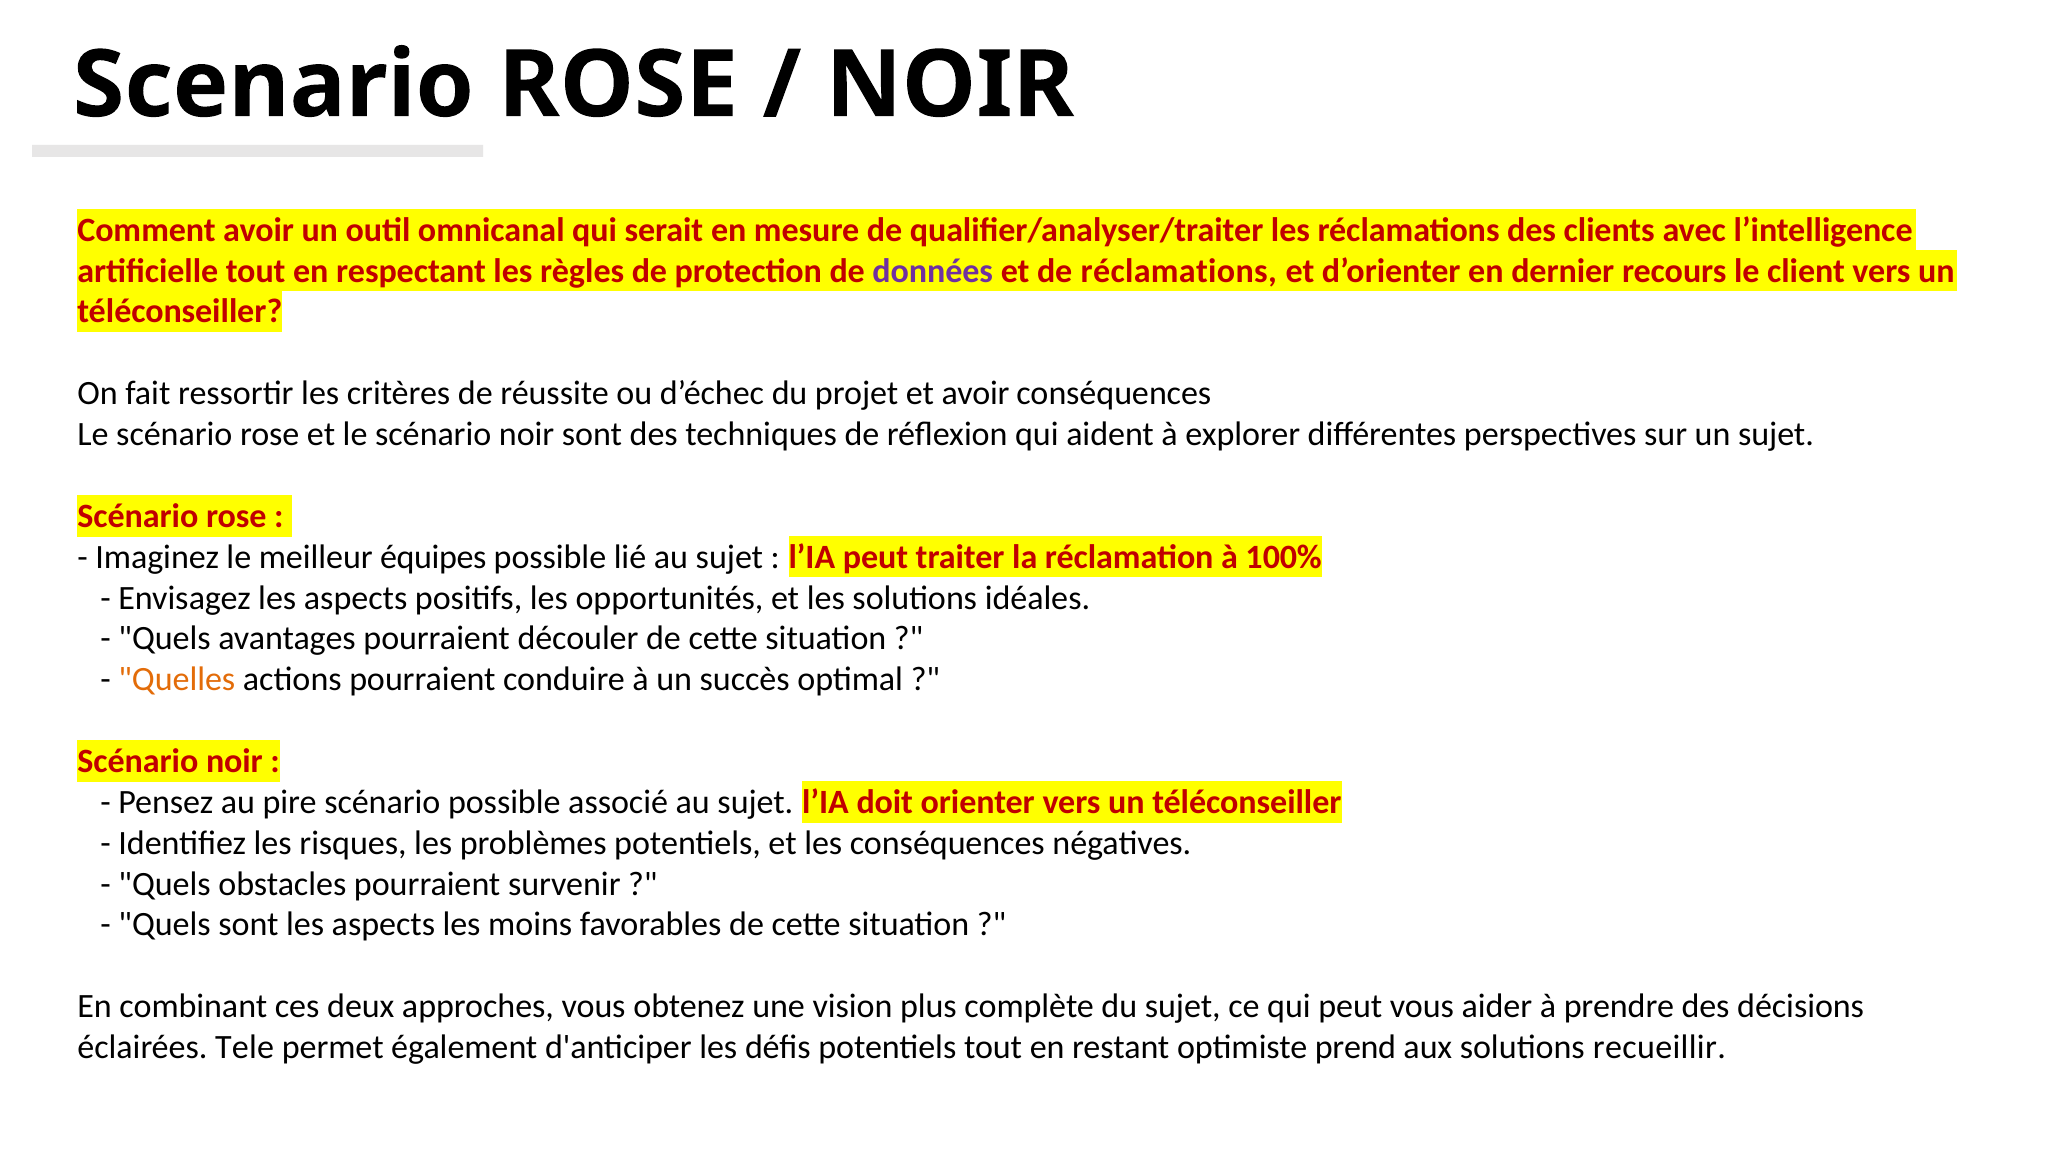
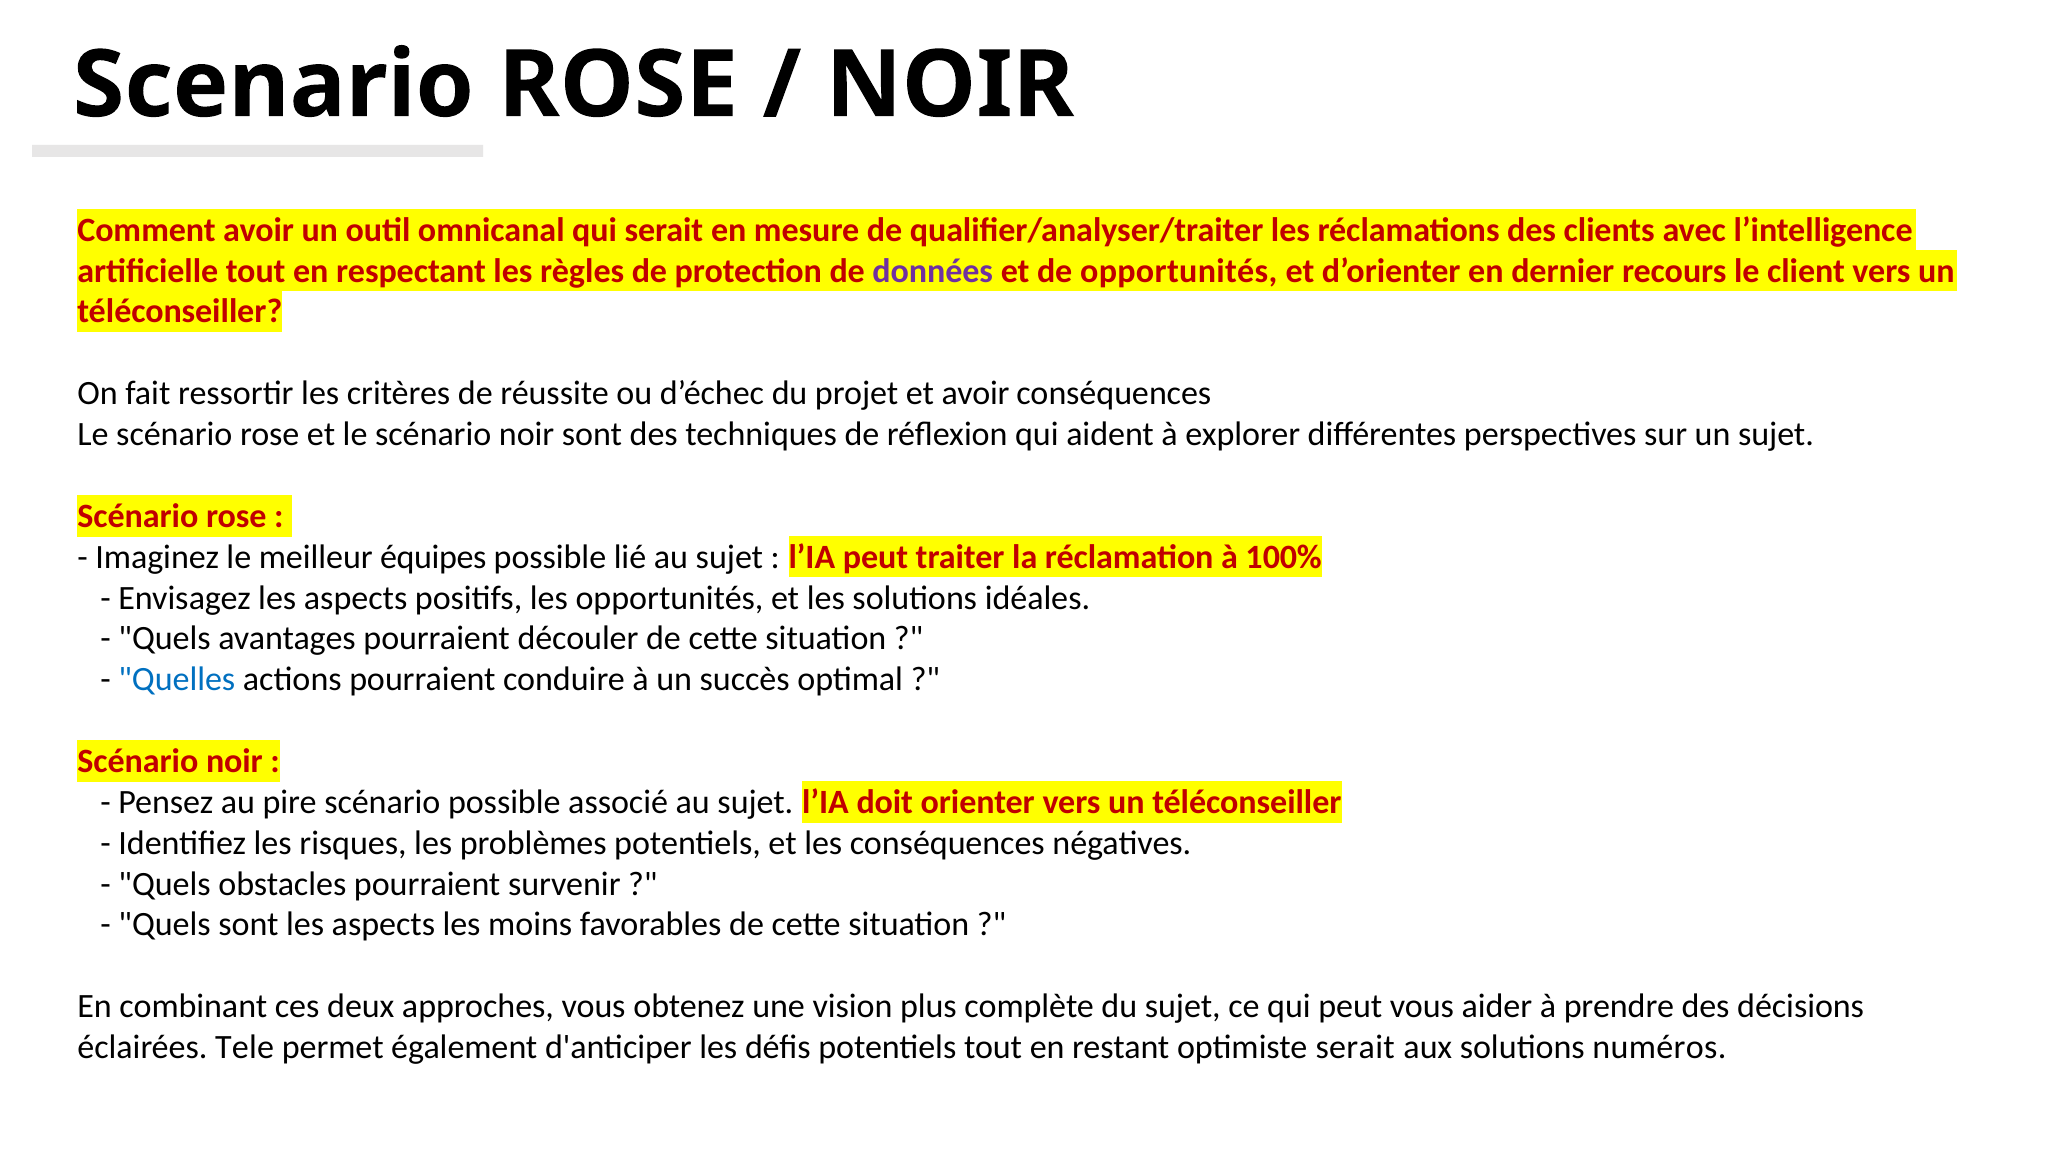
de réclamations: réclamations -> opportunités
Quelles colour: orange -> blue
optimiste prend: prend -> serait
recueillir: recueillir -> numéros
